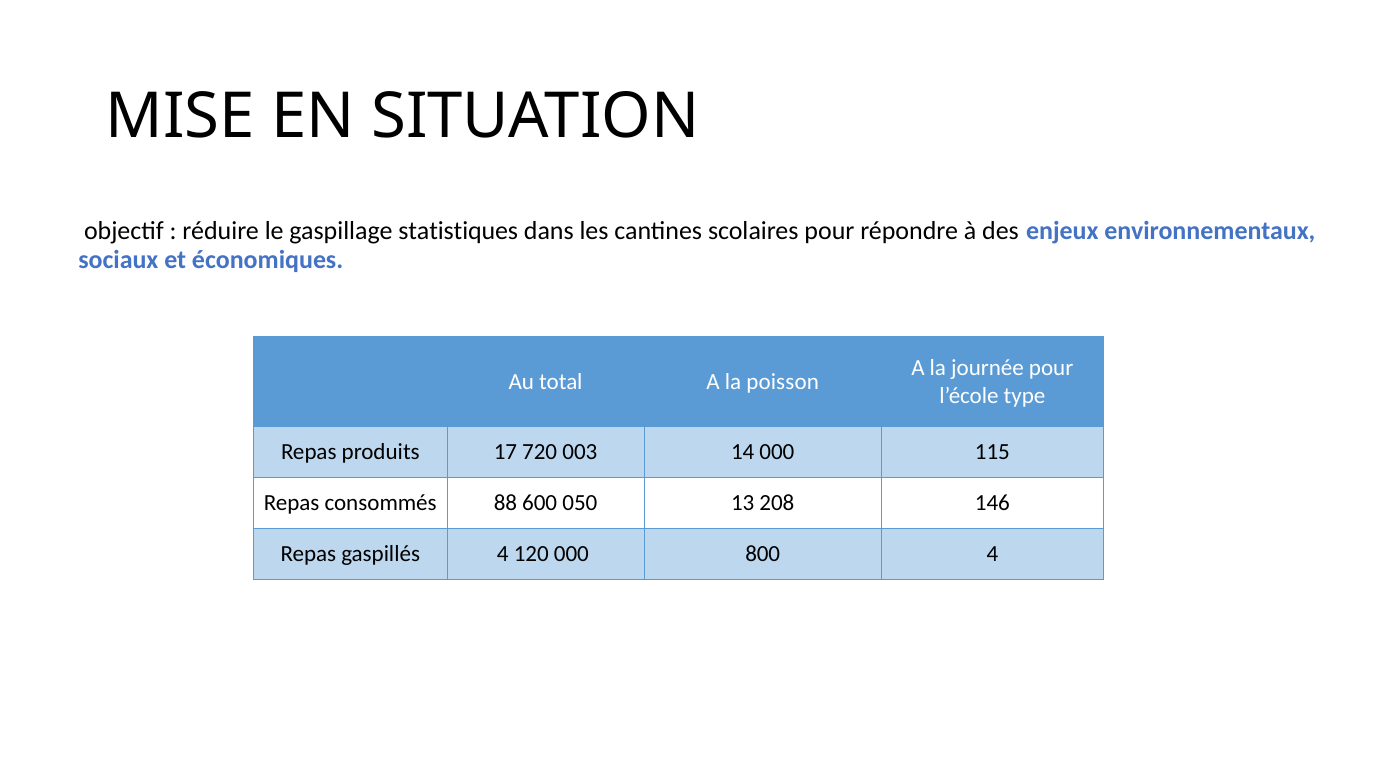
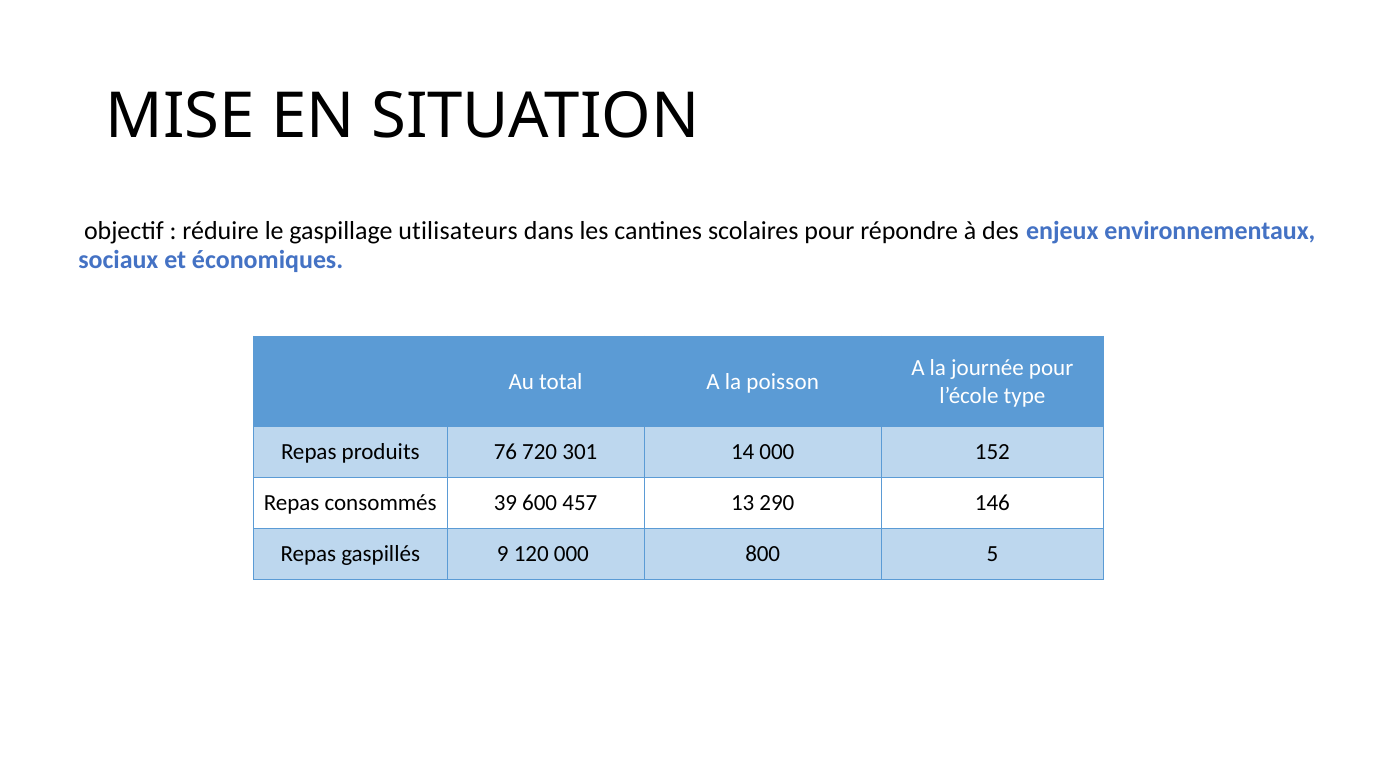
statistiques: statistiques -> utilisateurs
17: 17 -> 76
003: 003 -> 301
115: 115 -> 152
88: 88 -> 39
050: 050 -> 457
208: 208 -> 290
gaspillés 4: 4 -> 9
800 4: 4 -> 5
